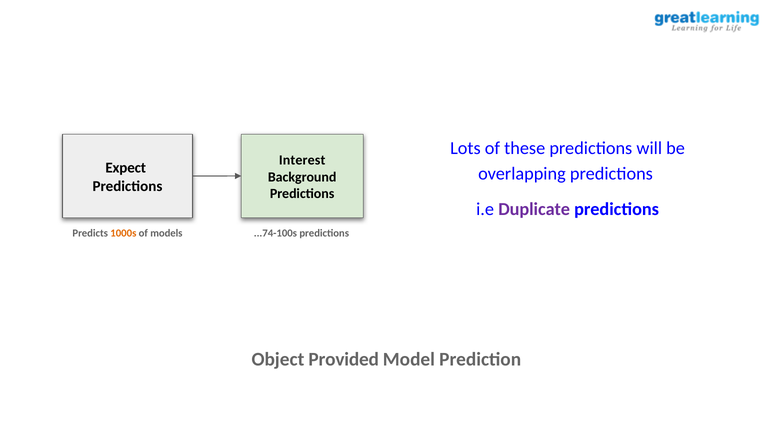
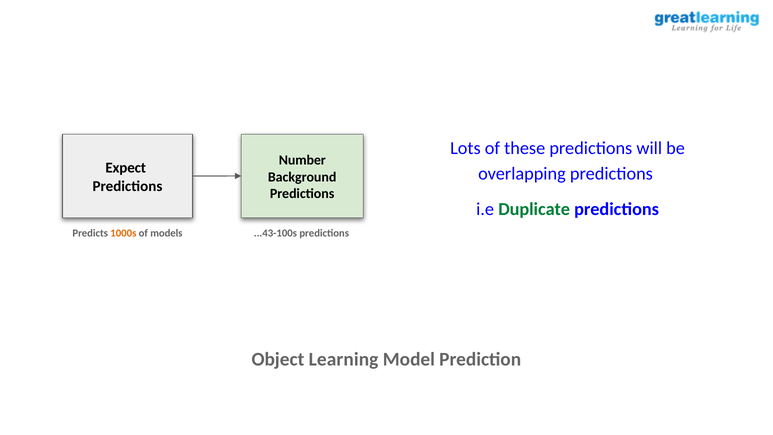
Interest: Interest -> Number
Duplicate colour: purple -> green
...74-100s: ...74-100s -> ...43-100s
Provided: Provided -> Learning
